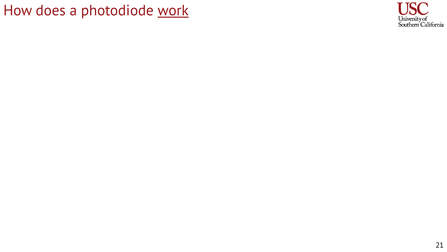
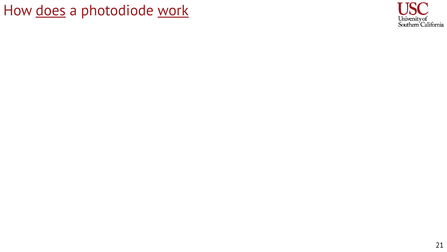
does underline: none -> present
